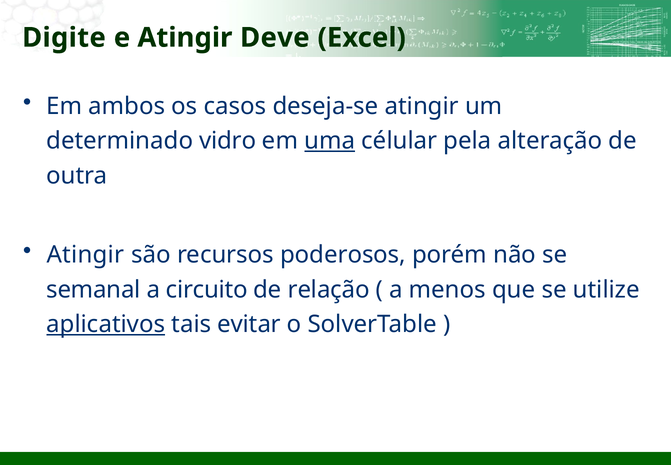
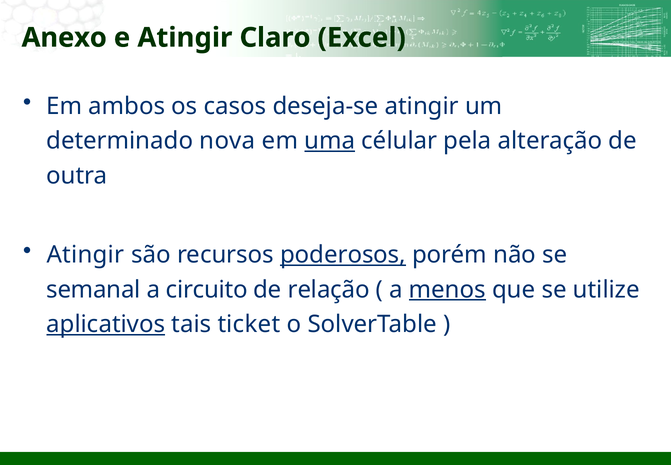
Digite: Digite -> Anexo
Deve: Deve -> Claro
vidro: vidro -> nova
poderosos underline: none -> present
menos underline: none -> present
evitar: evitar -> ticket
